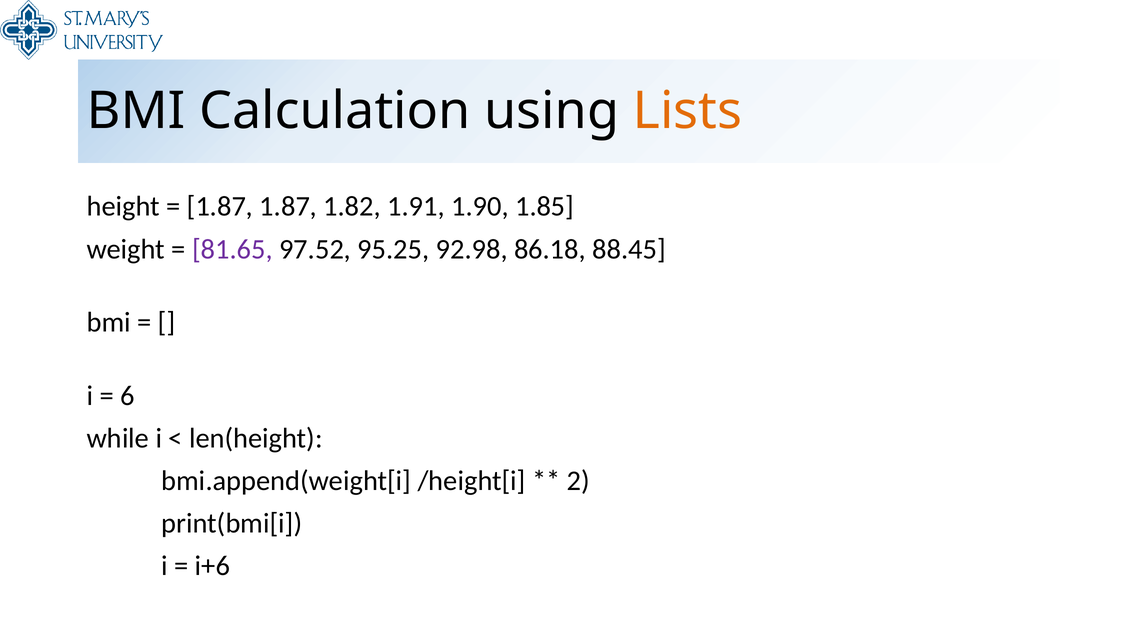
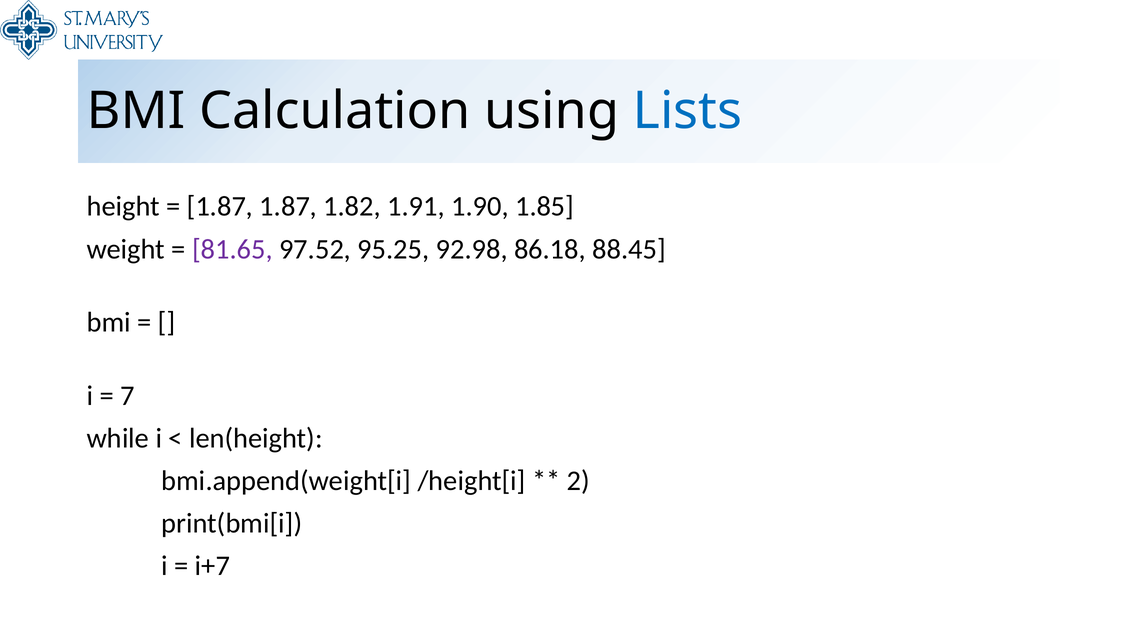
Lists colour: orange -> blue
6: 6 -> 7
i+6: i+6 -> i+7
